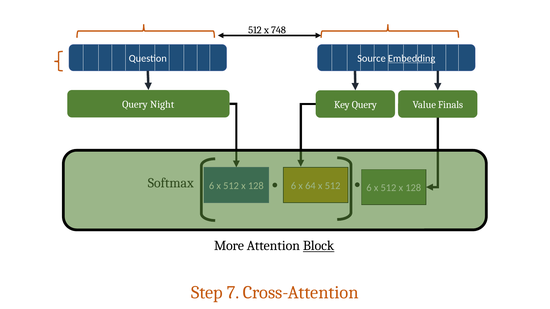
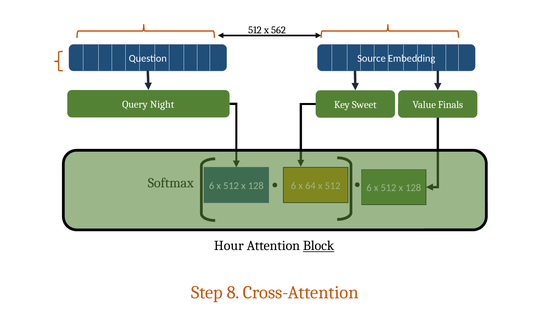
748: 748 -> 562
Embedding underline: present -> none
Key Query: Query -> Sweet
More: More -> Hour
7: 7 -> 8
